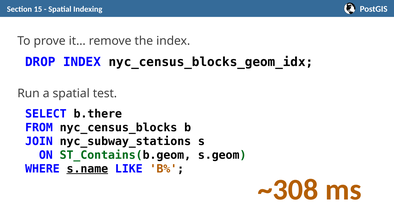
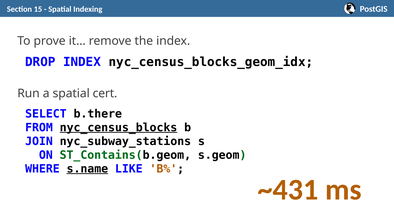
test: test -> cert
nyc_census_blocks underline: none -> present
~308: ~308 -> ~431
